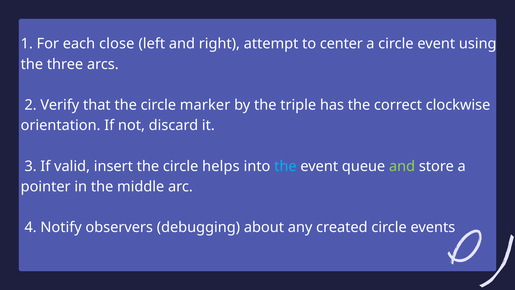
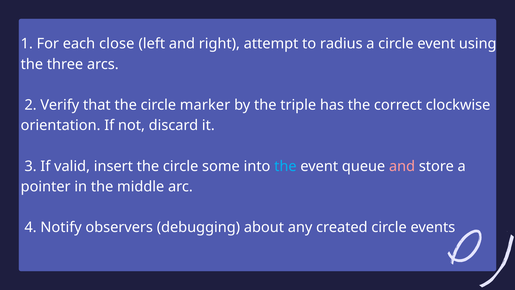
center: center -> radius
helps: helps -> some
and at (402, 166) colour: light green -> pink
